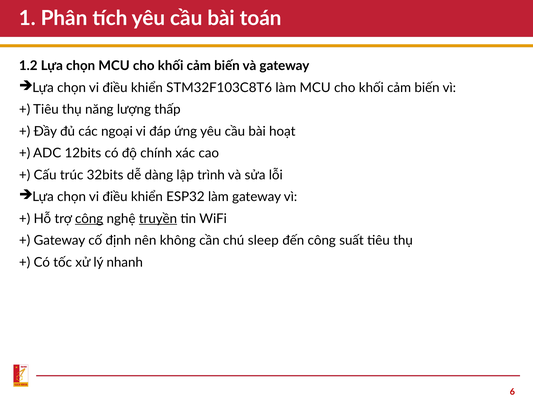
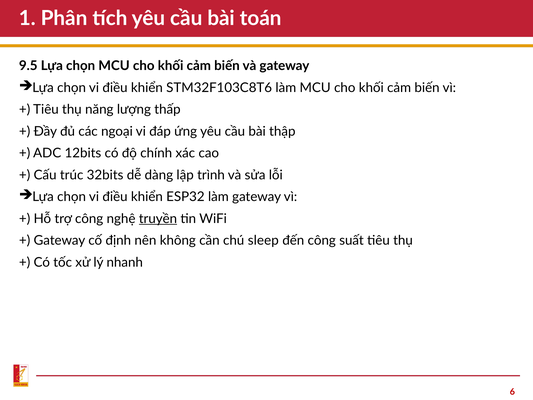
1.2: 1.2 -> 9.5
hoạt: hoạt -> thập
công at (89, 218) underline: present -> none
